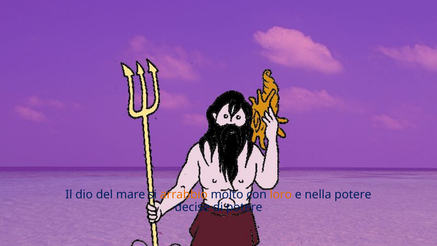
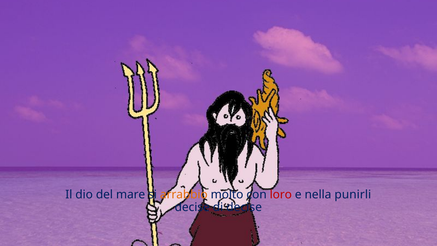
loro colour: orange -> red
nella potere: potere -> punirli
di potere: potere -> decise
